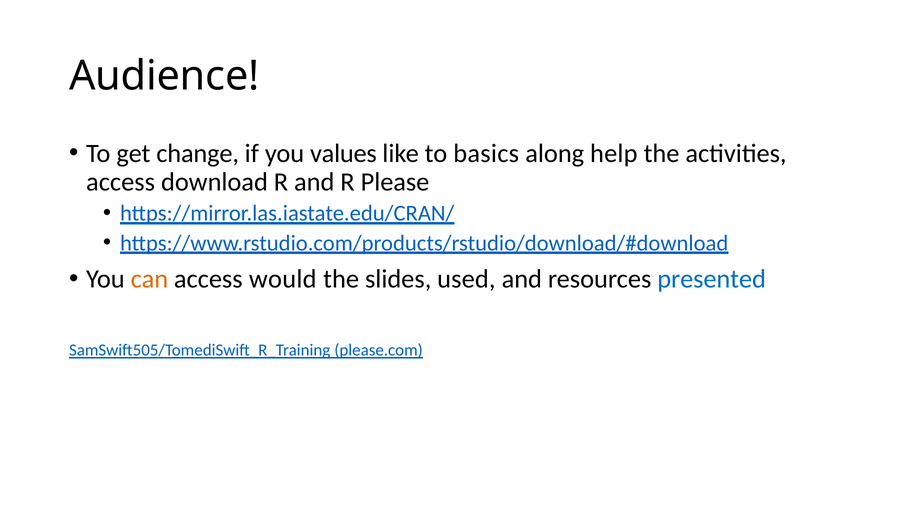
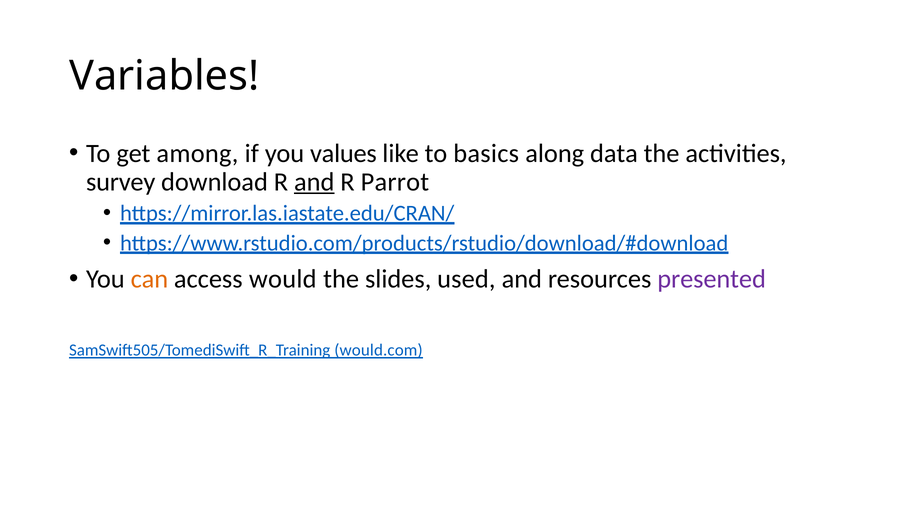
Audience: Audience -> Variables
change: change -> among
help: help -> data
access at (121, 182): access -> survey
and at (314, 182) underline: none -> present
Please: Please -> Parrot
presented colour: blue -> purple
please.com: please.com -> would.com
